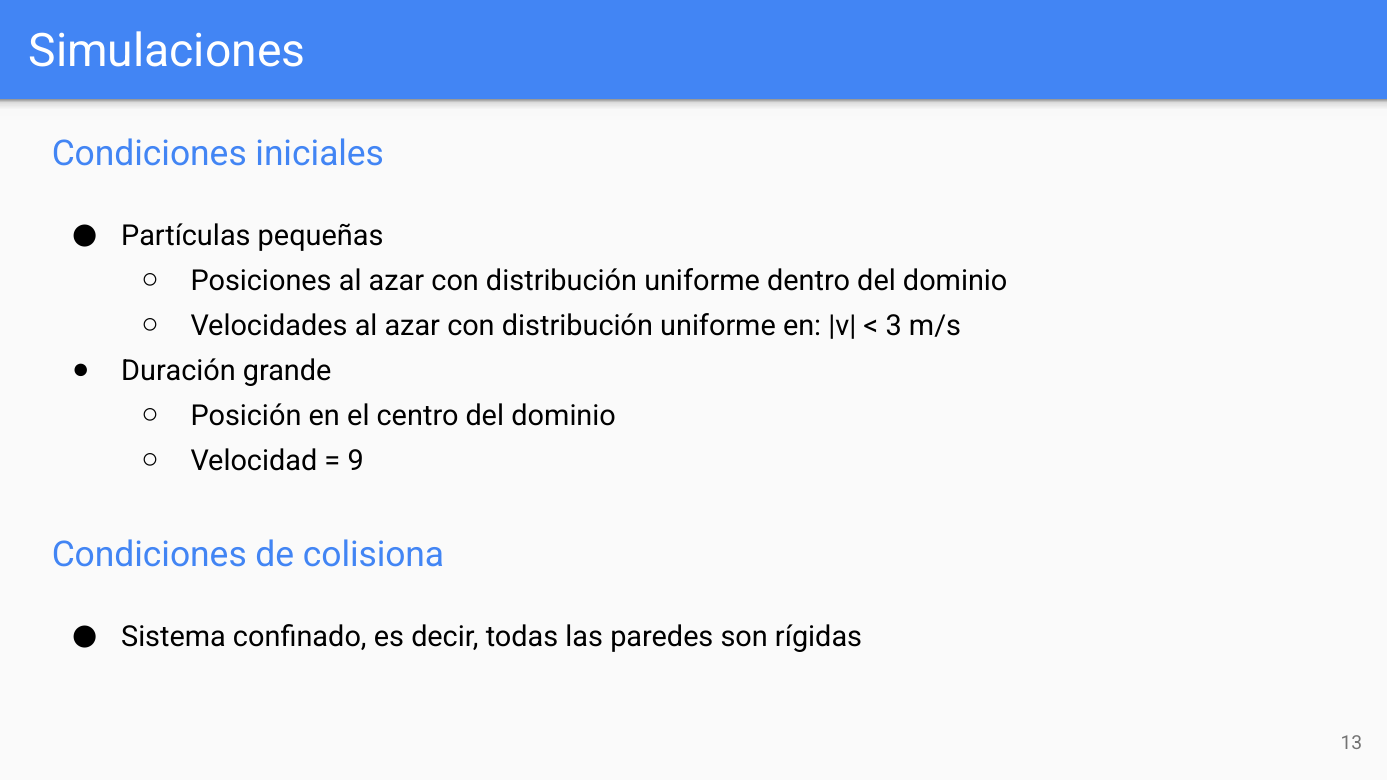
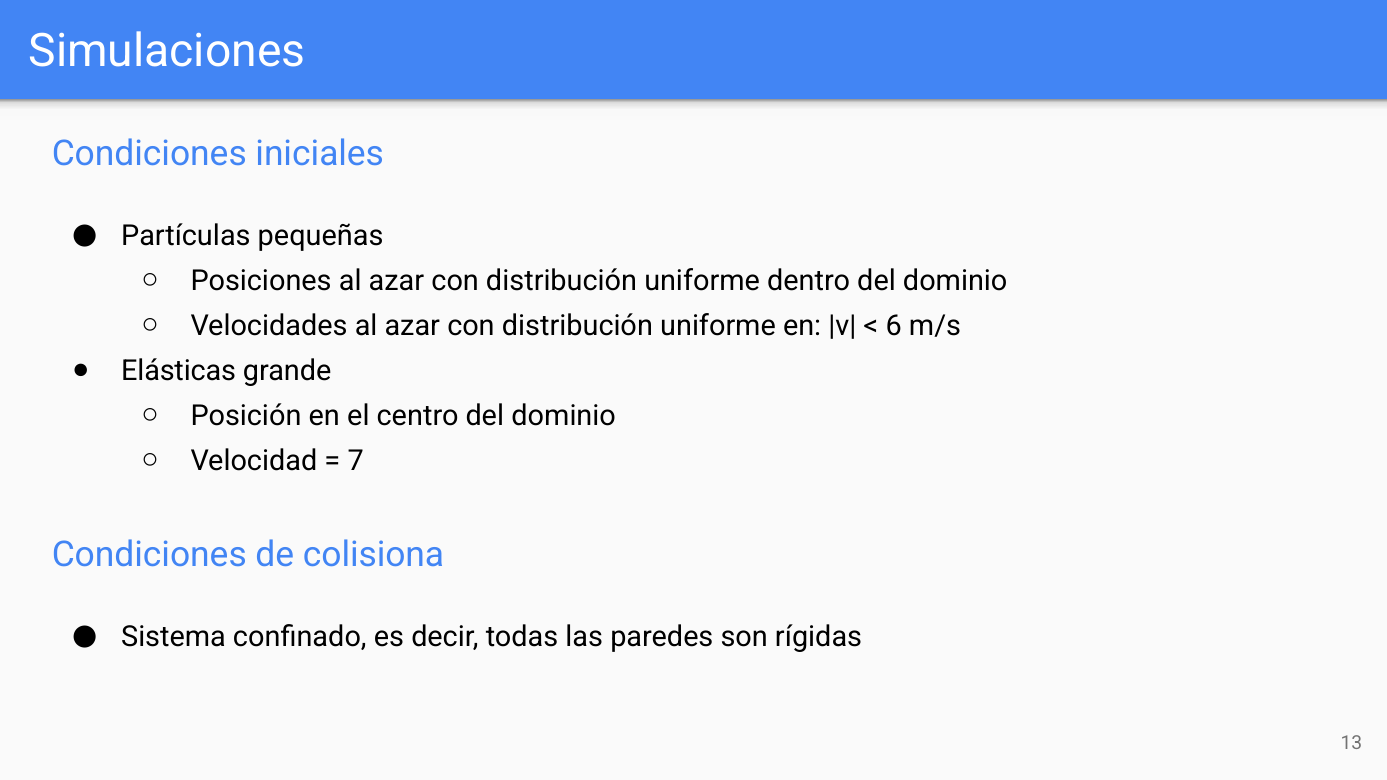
3: 3 -> 6
Duración: Duración -> Elásticas
9: 9 -> 7
